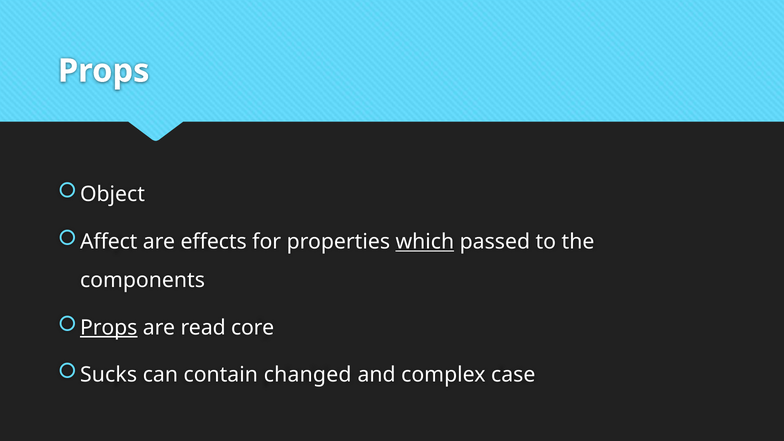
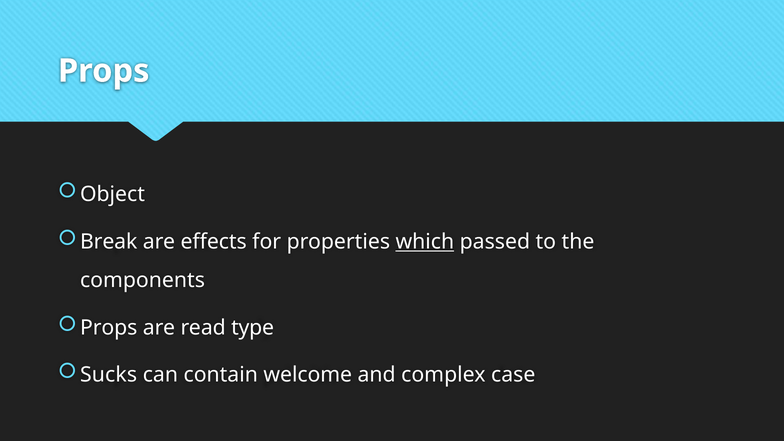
Affect: Affect -> Break
Props at (109, 328) underline: present -> none
core: core -> type
changed: changed -> welcome
